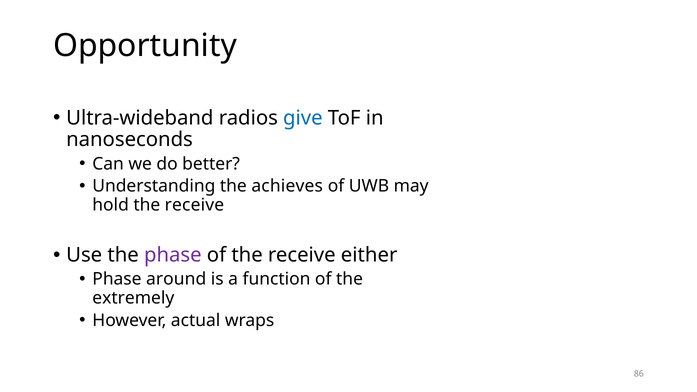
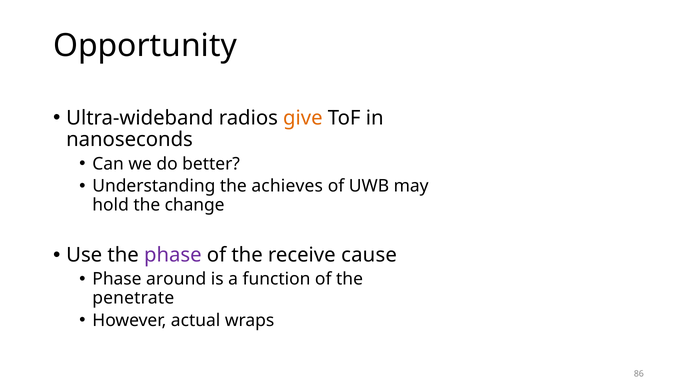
give colour: blue -> orange
hold the receive: receive -> change
either: either -> cause
extremely: extremely -> penetrate
